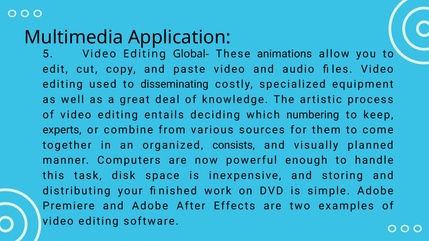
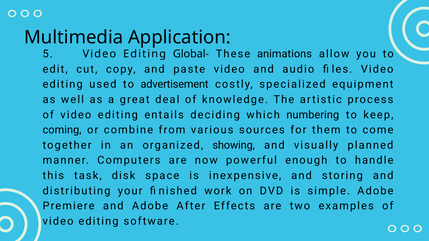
disseminating: disseminating -> advertisement
experts: experts -> coming
consists: consists -> showing
